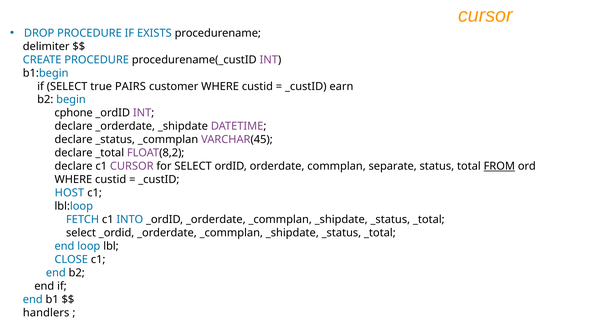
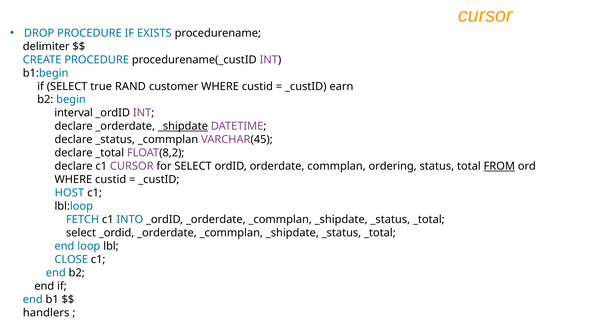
PAIRS: PAIRS -> RAND
cphone: cphone -> interval
_shipdate at (183, 126) underline: none -> present
separate: separate -> ordering
